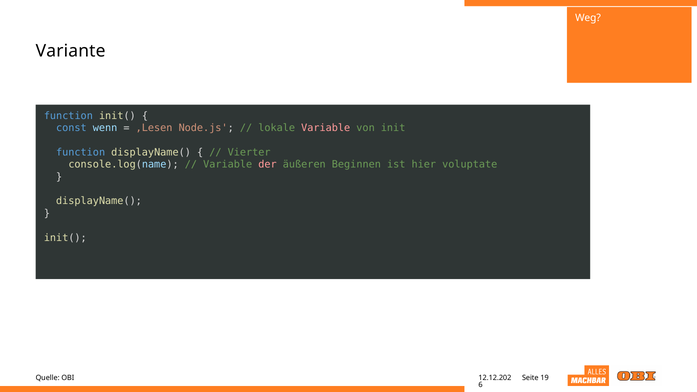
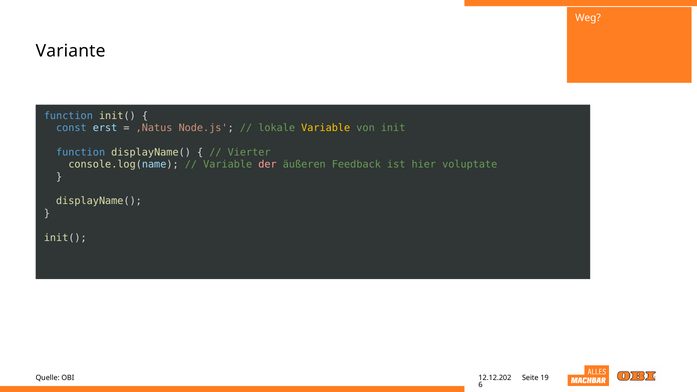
wenn: wenn -> erst
‚Lesen: ‚Lesen -> ‚Natus
Variable at (326, 128) colour: pink -> yellow
Beginnen: Beginnen -> Feedback
